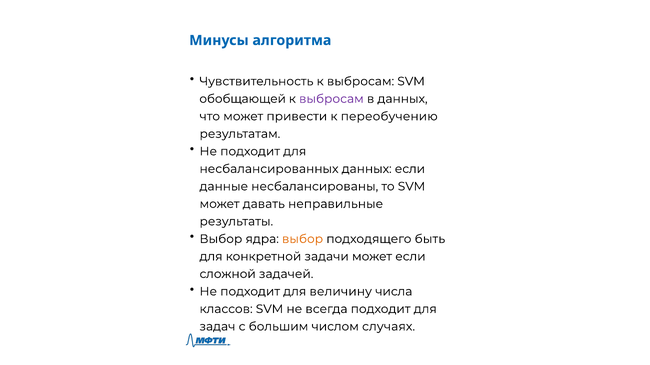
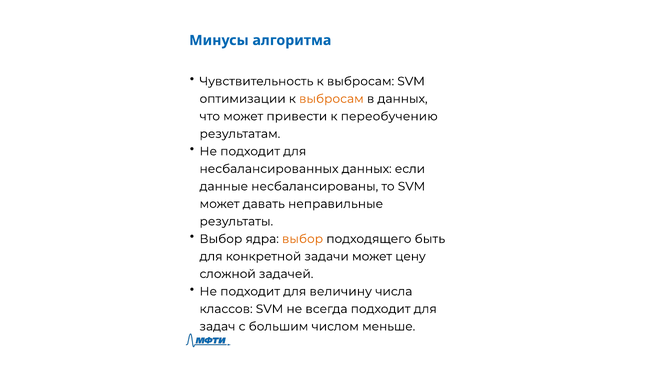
обобщающей: обобщающей -> оптимизации
выбросам at (331, 99) colour: purple -> orange
может если: если -> цену
случаях: случаях -> меньше
